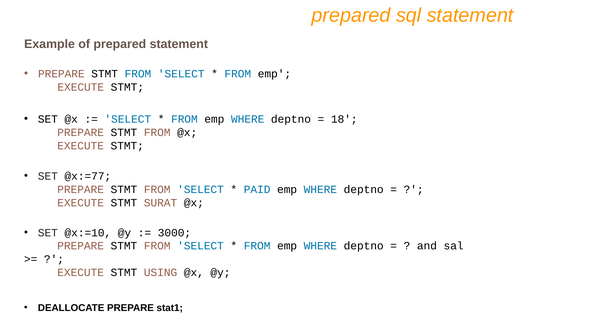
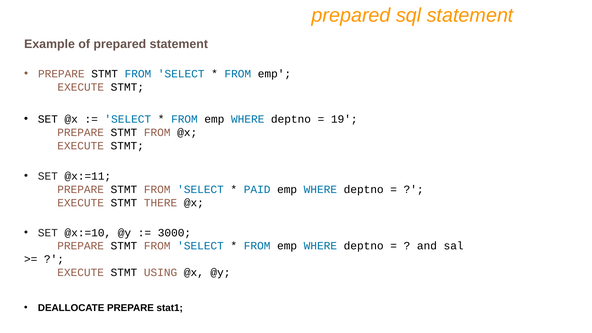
18: 18 -> 19
@x:=77: @x:=77 -> @x:=11
SURAT: SURAT -> THERE
